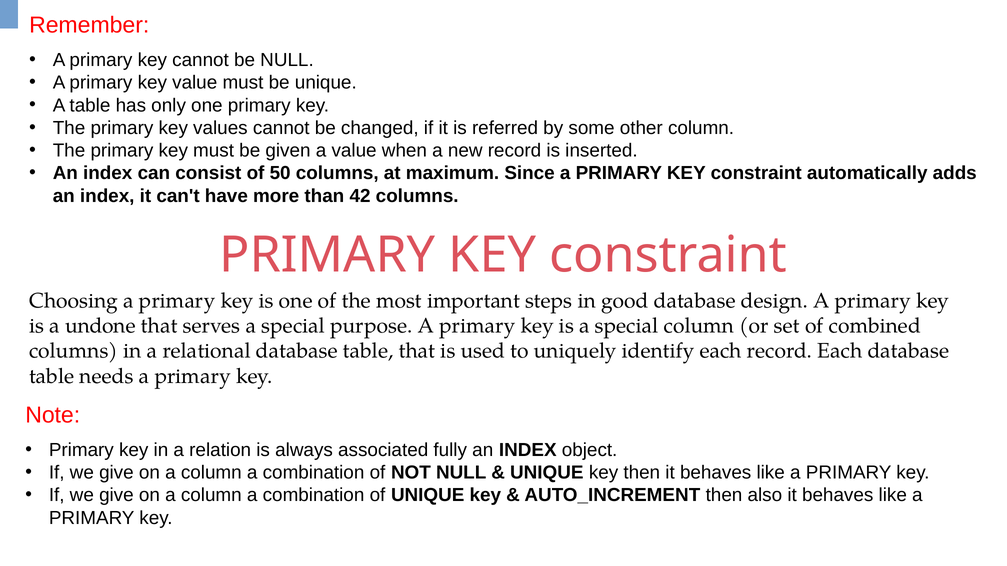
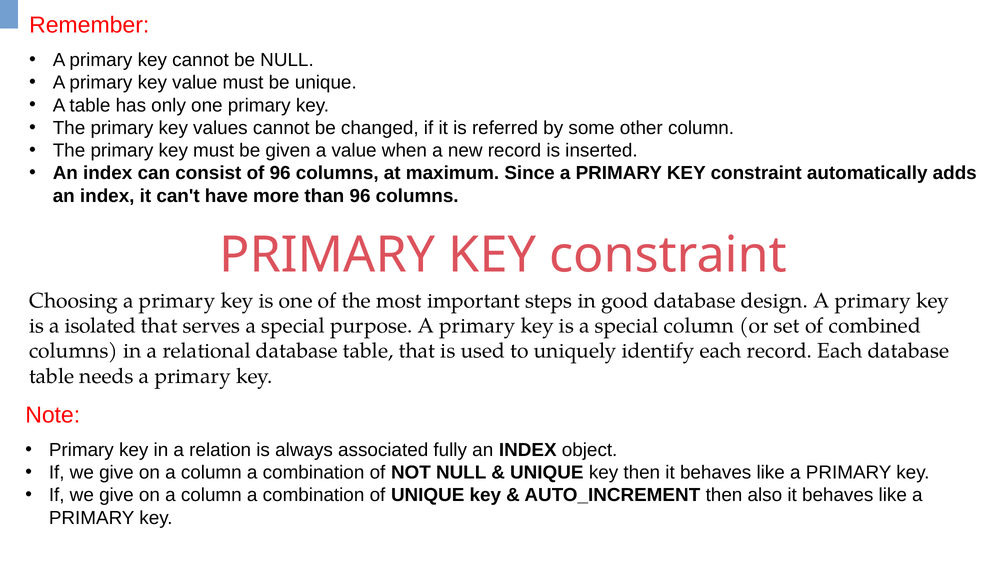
of 50: 50 -> 96
than 42: 42 -> 96
undone: undone -> isolated
